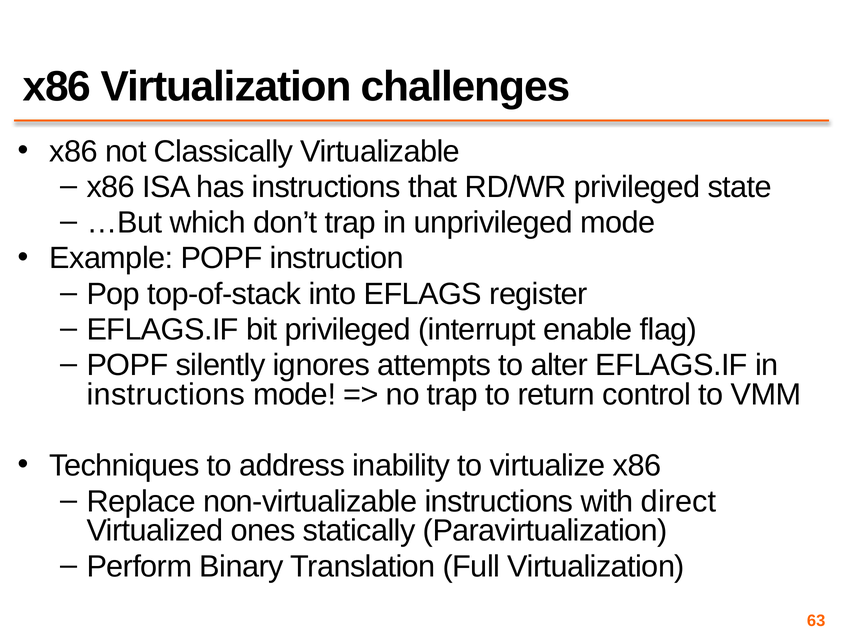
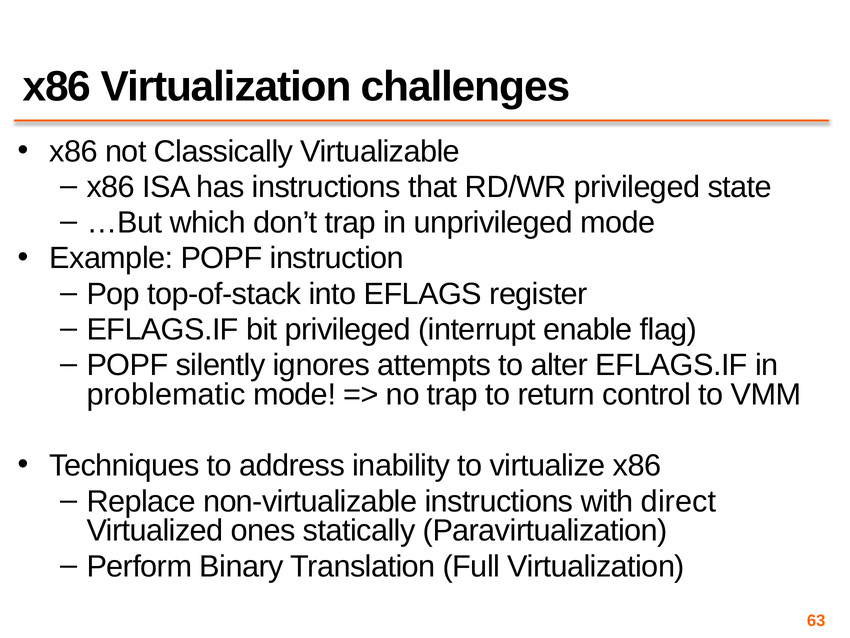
instructions at (166, 394): instructions -> problematic
